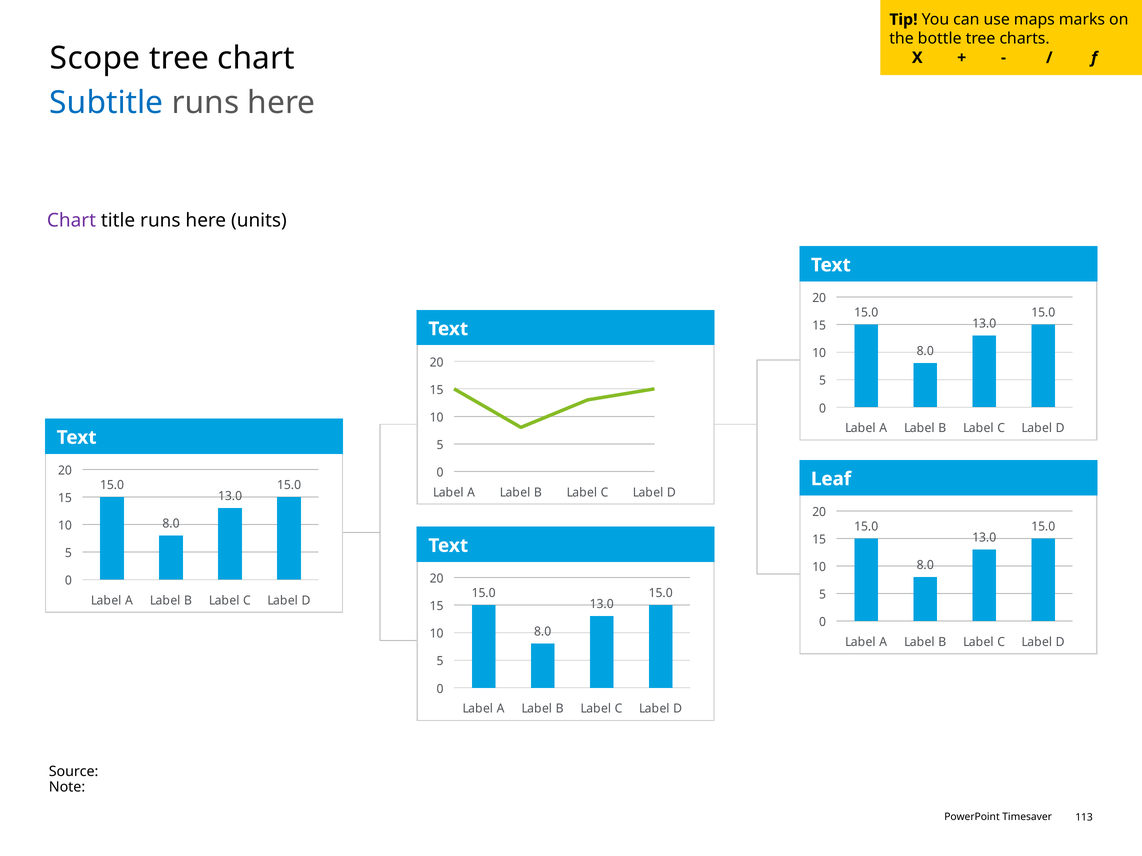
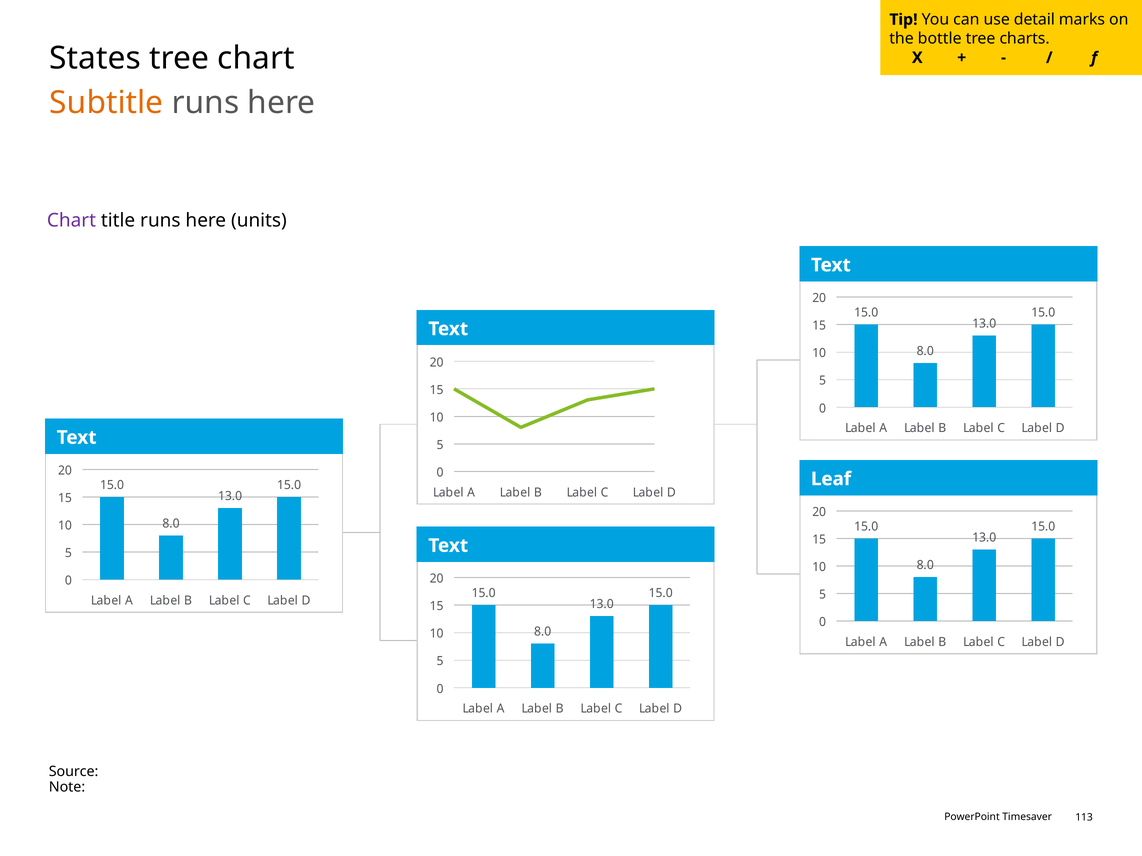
maps: maps -> detail
Scope: Scope -> States
Subtitle colour: blue -> orange
